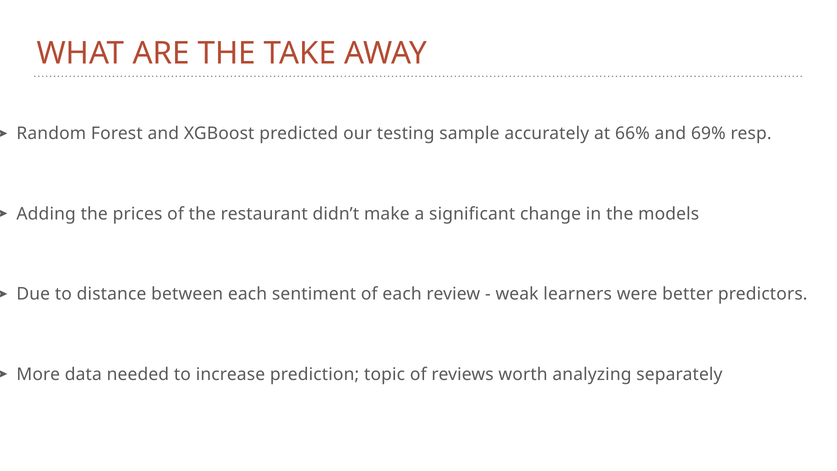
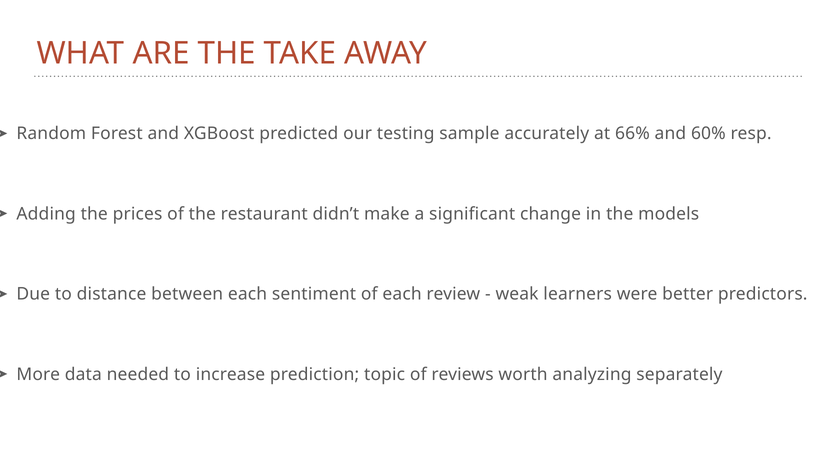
69%: 69% -> 60%
